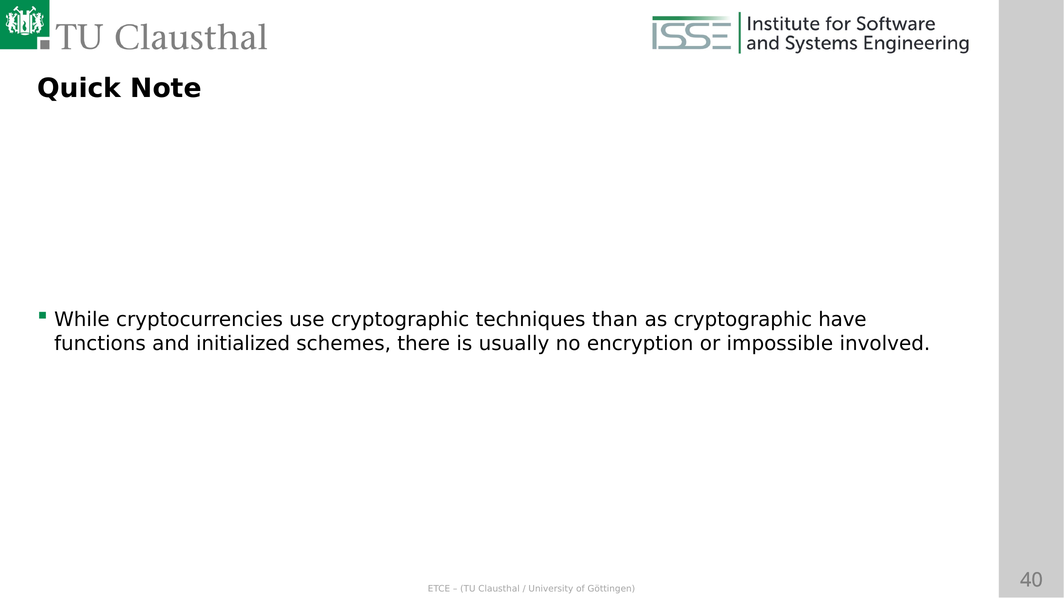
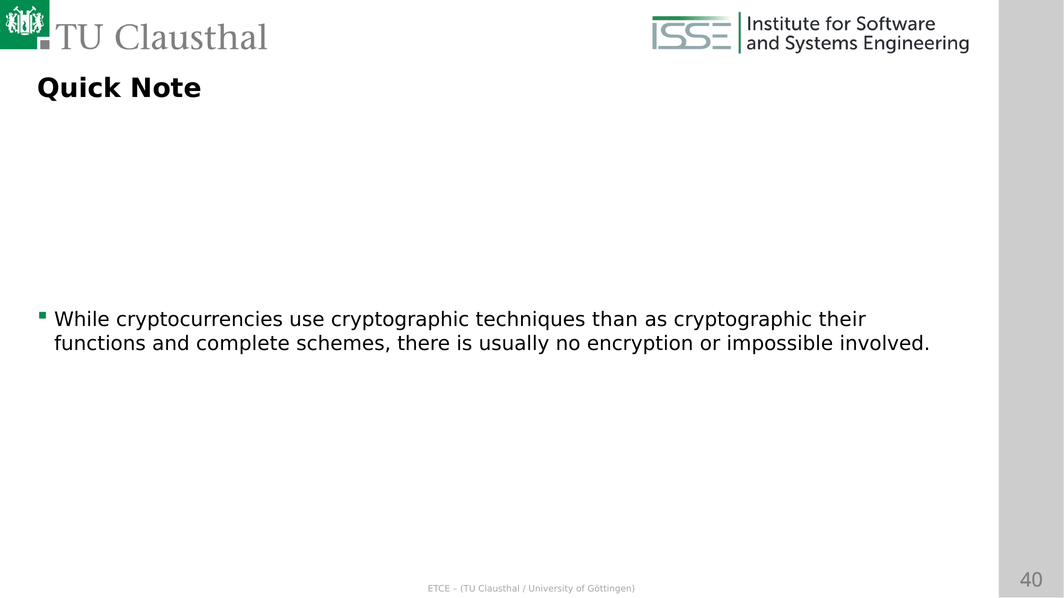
have: have -> their
initialized: initialized -> complete
